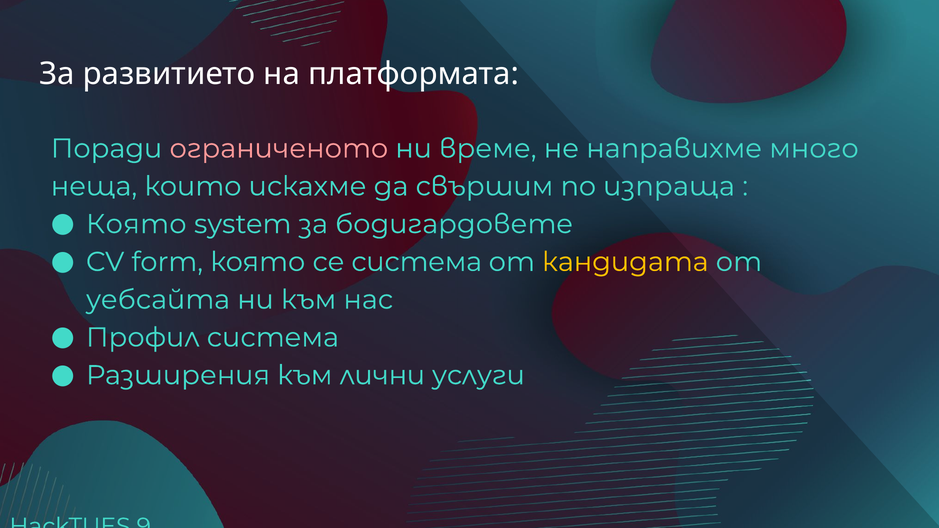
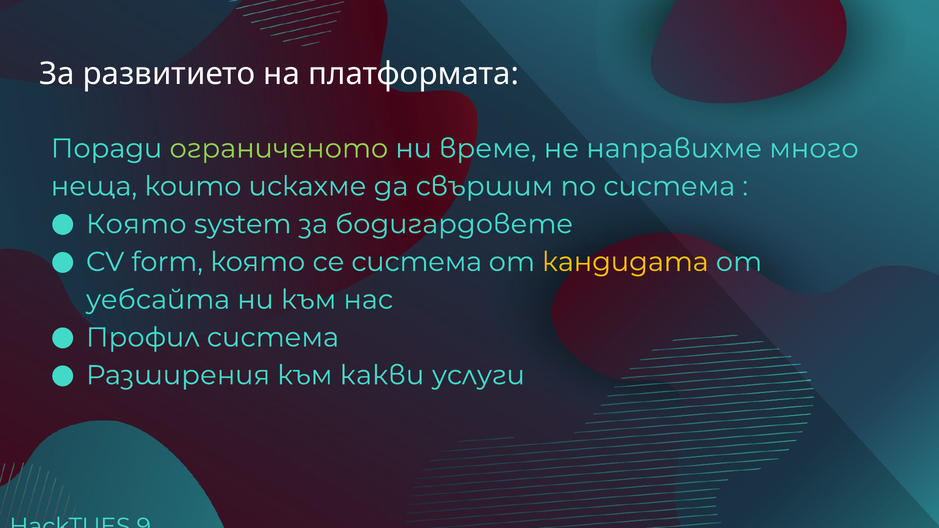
ограниченото colour: pink -> light green
по изпраща: изпраща -> система
лични: лични -> какви
